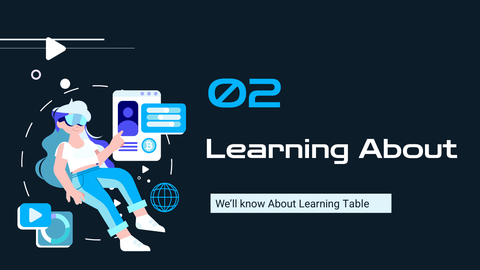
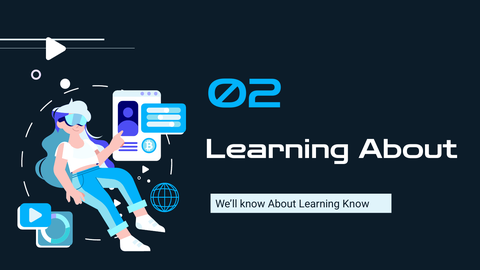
Learning Table: Table -> Know
